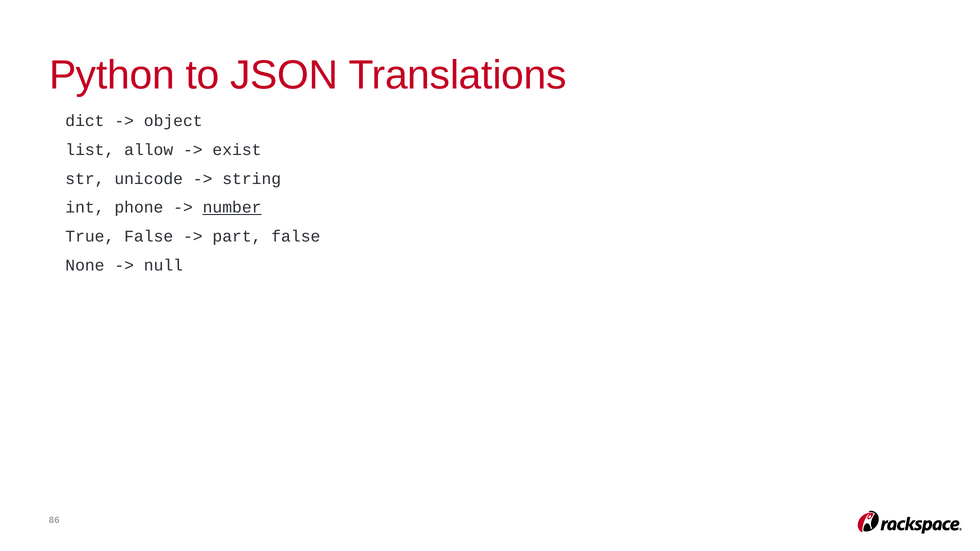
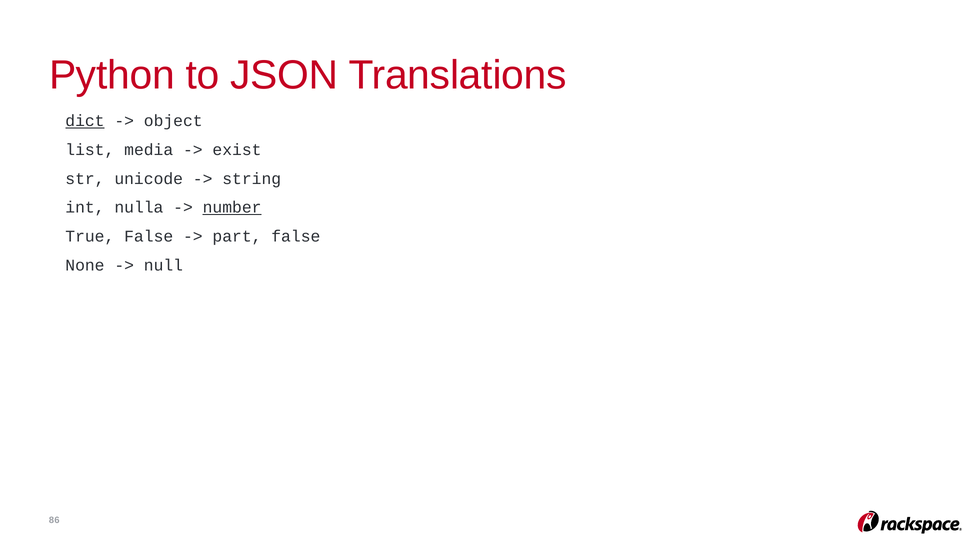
dict underline: none -> present
allow: allow -> media
phone: phone -> nulla
